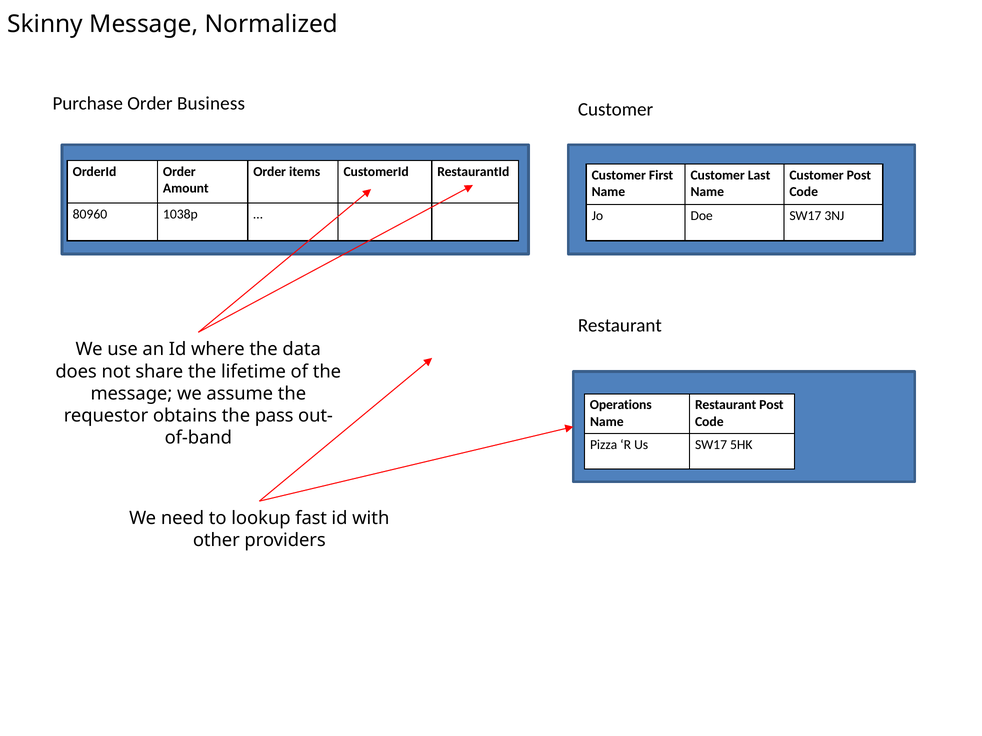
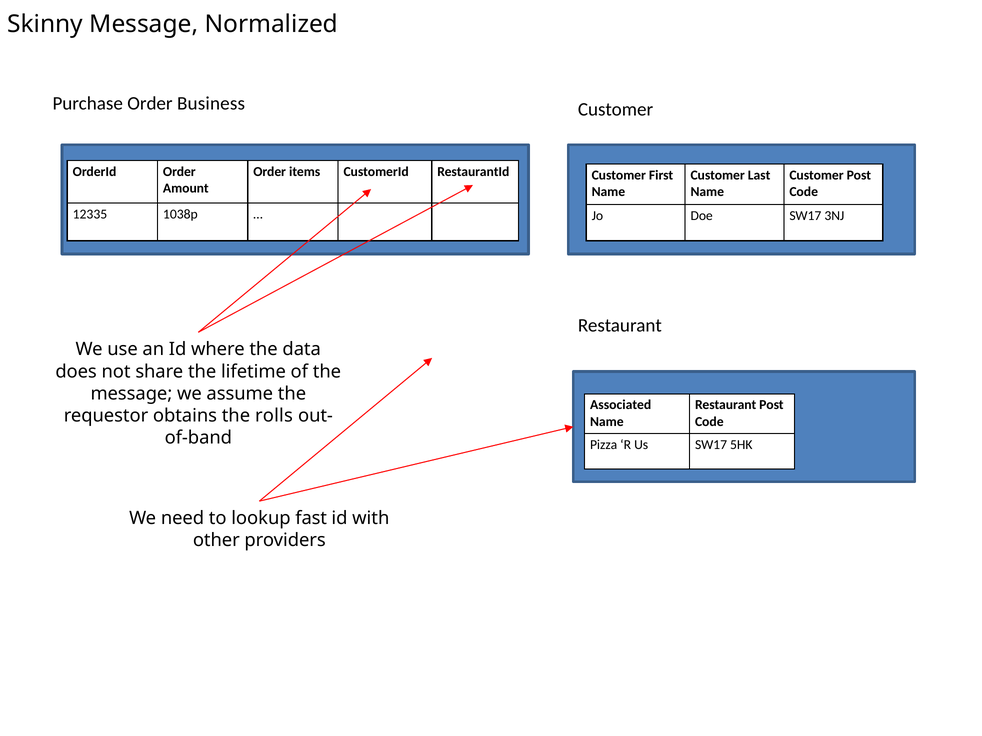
80960: 80960 -> 12335
Operations: Operations -> Associated
pass: pass -> rolls
